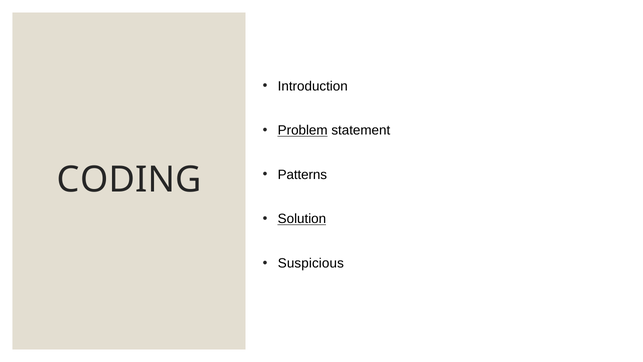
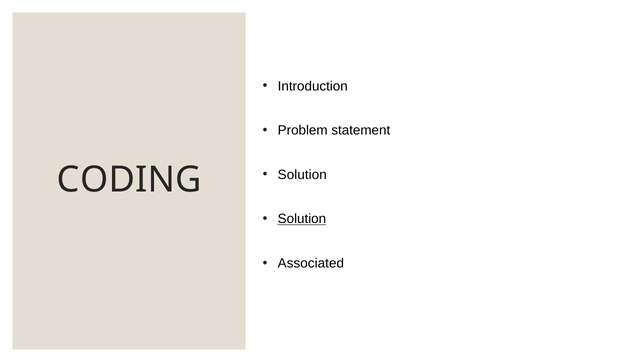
Problem underline: present -> none
Patterns at (302, 175): Patterns -> Solution
Suspicious: Suspicious -> Associated
